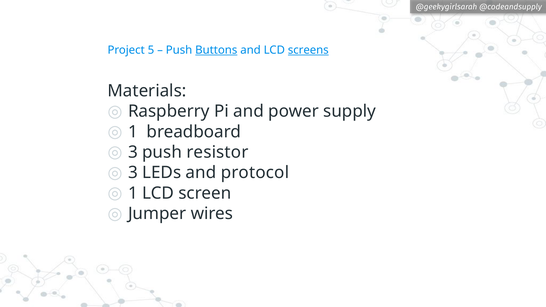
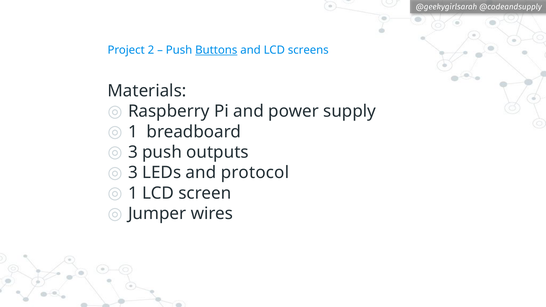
5: 5 -> 2
screens underline: present -> none
resistor: resistor -> outputs
